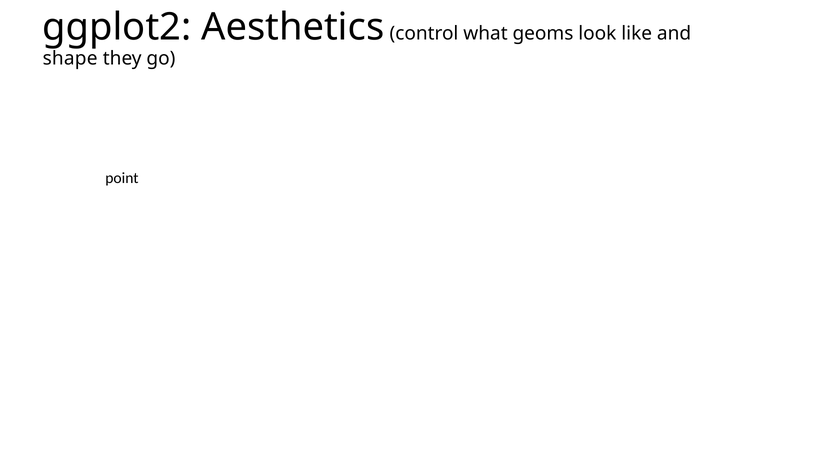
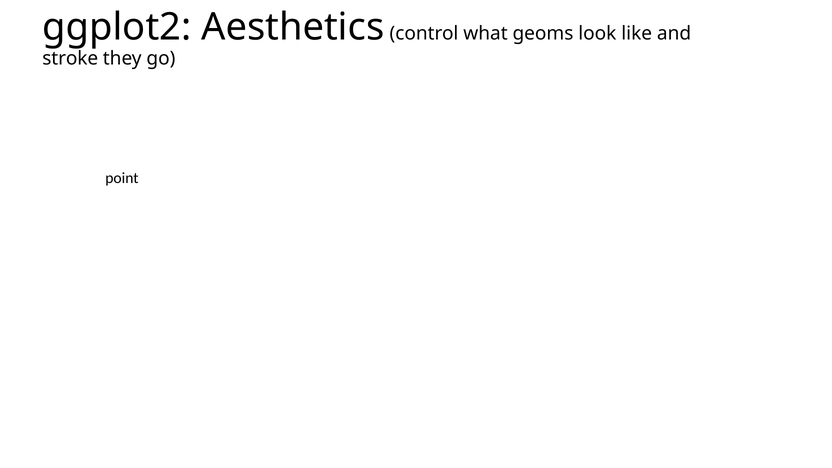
shape at (70, 58): shape -> stroke
